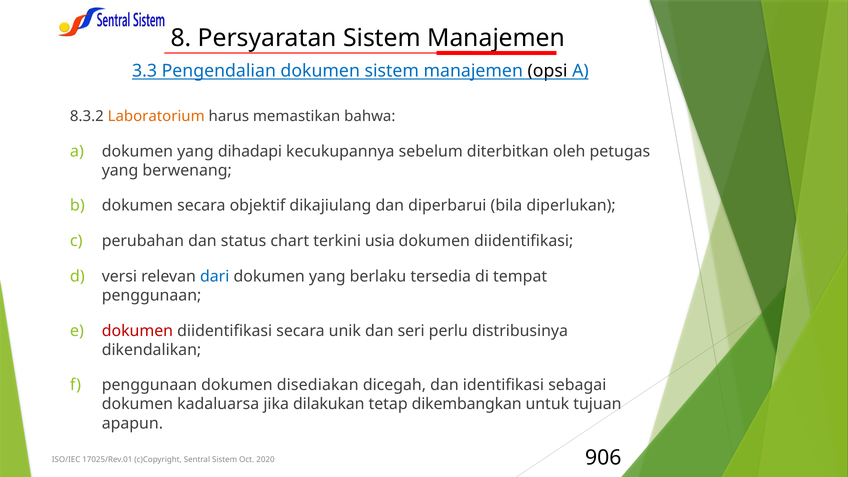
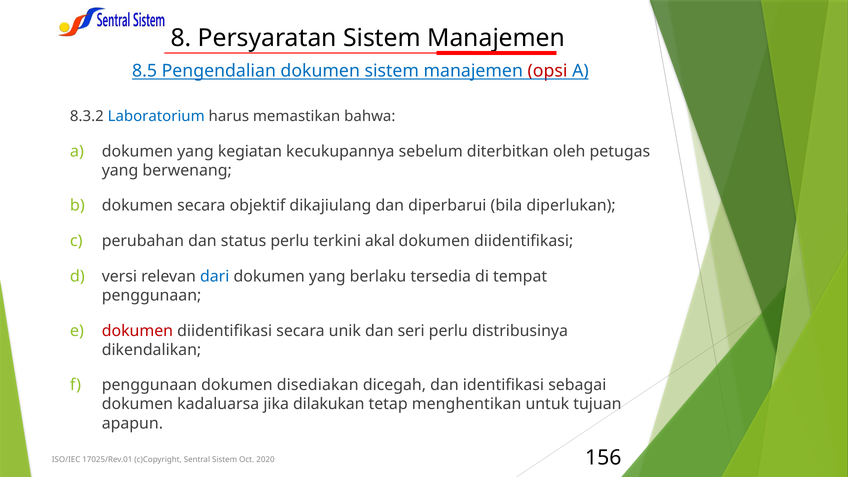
3.3: 3.3 -> 8.5
opsi colour: black -> red
Laboratorium colour: orange -> blue
dihadapi: dihadapi -> kegiatan
status chart: chart -> perlu
usia: usia -> akal
dikembangkan: dikembangkan -> menghentikan
906: 906 -> 156
